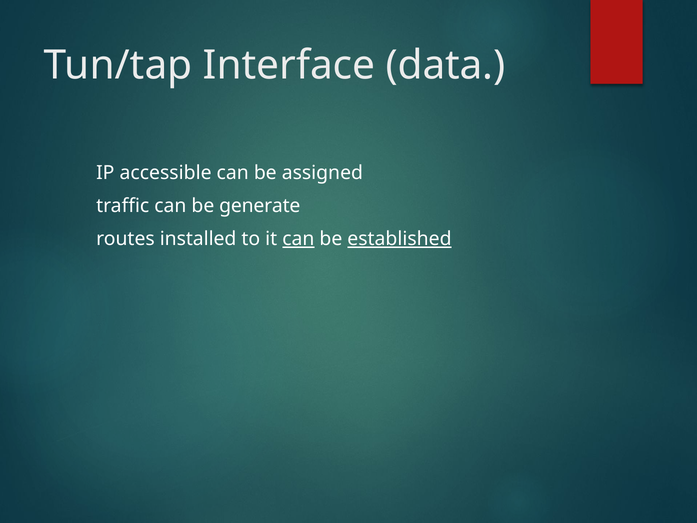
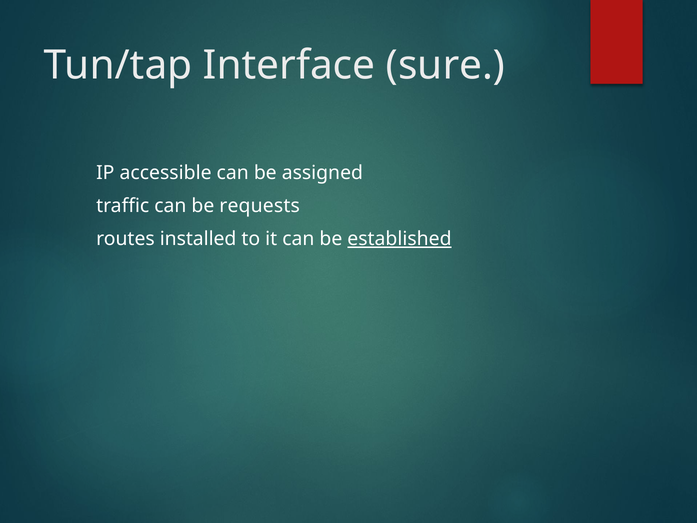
data: data -> sure
generate: generate -> requests
can at (298, 239) underline: present -> none
